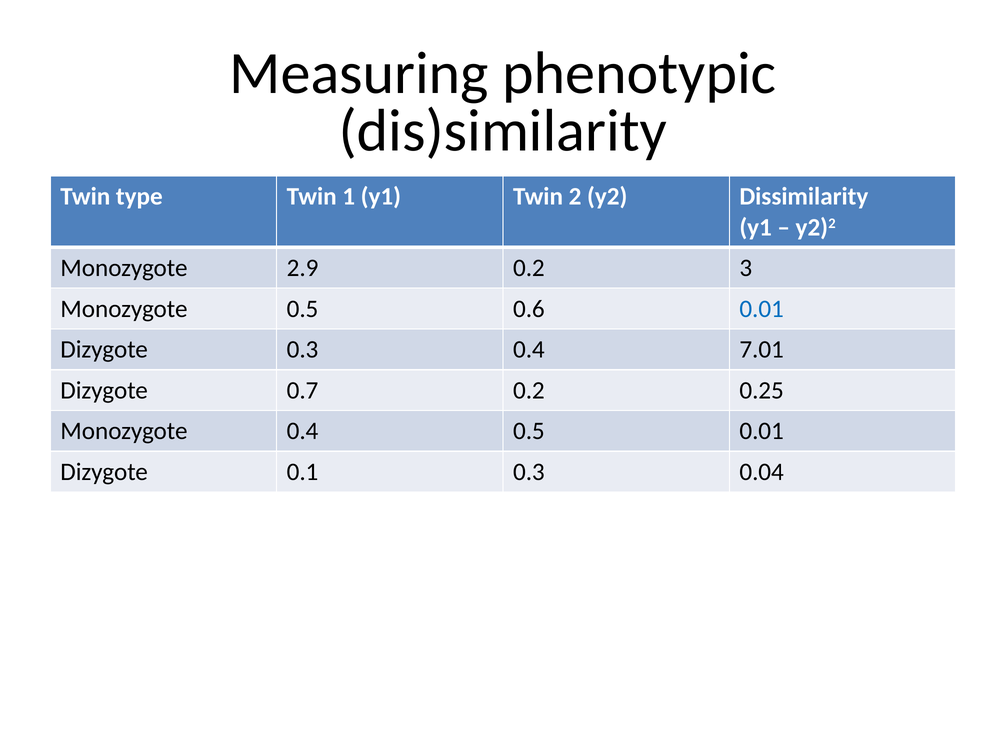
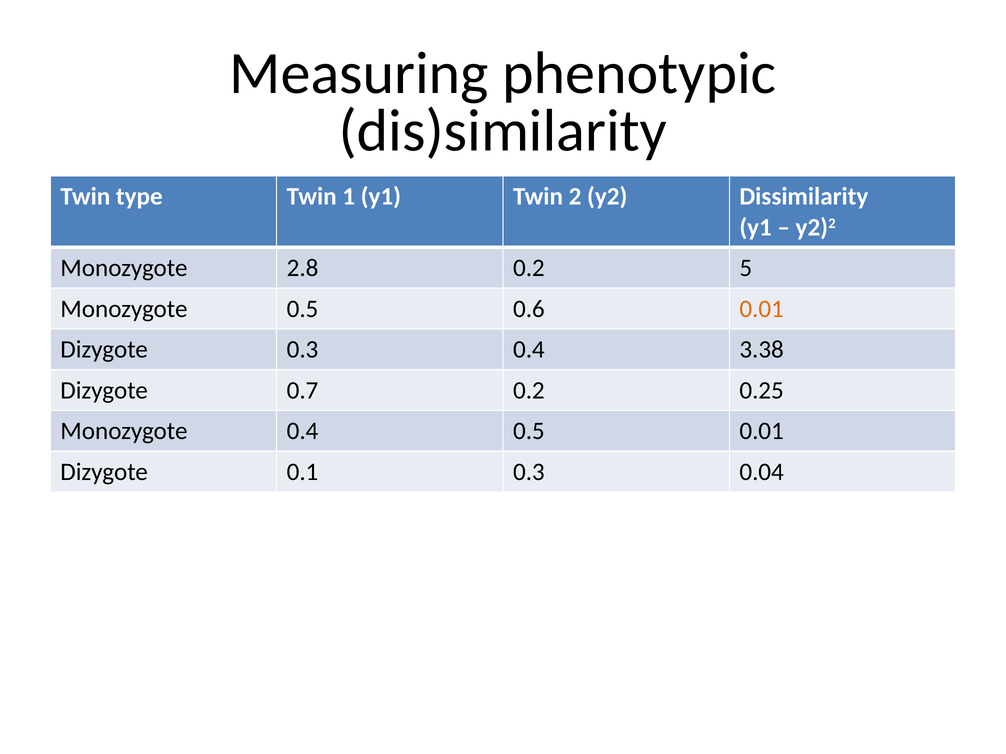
2.9: 2.9 -> 2.8
3: 3 -> 5
0.01 at (762, 309) colour: blue -> orange
7.01: 7.01 -> 3.38
